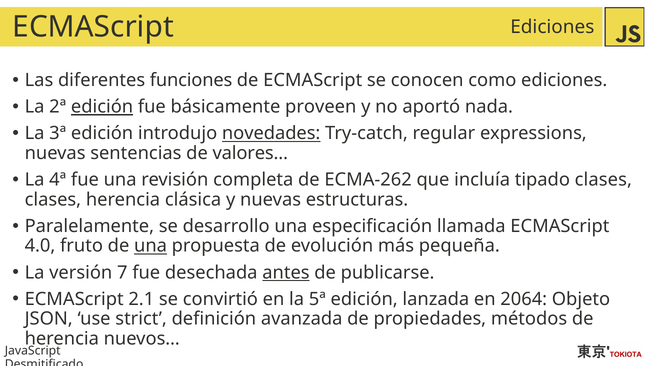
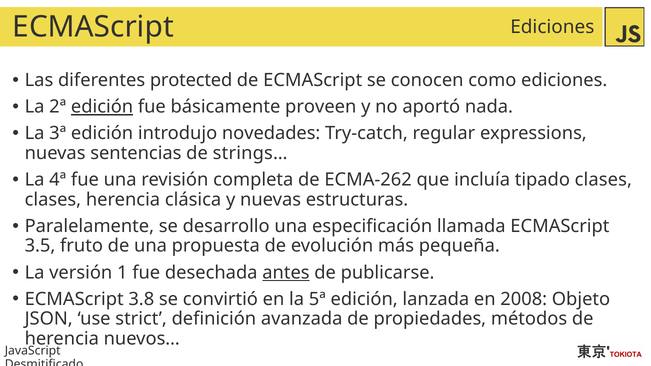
funciones: funciones -> protected
novedades underline: present -> none
valores…: valores… -> strings…
4.0: 4.0 -> 3.5
una at (151, 246) underline: present -> none
7: 7 -> 1
2.1: 2.1 -> 3.8
2064: 2064 -> 2008
